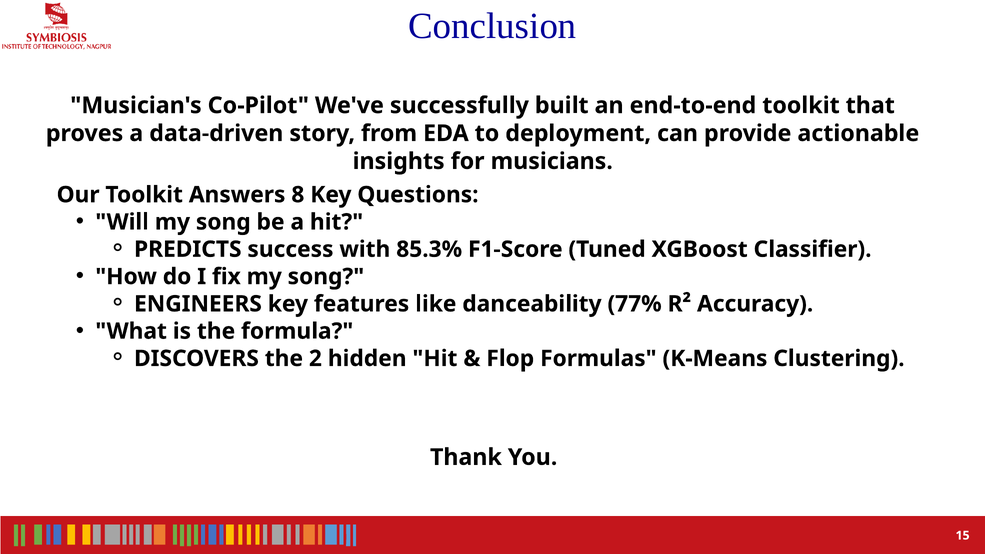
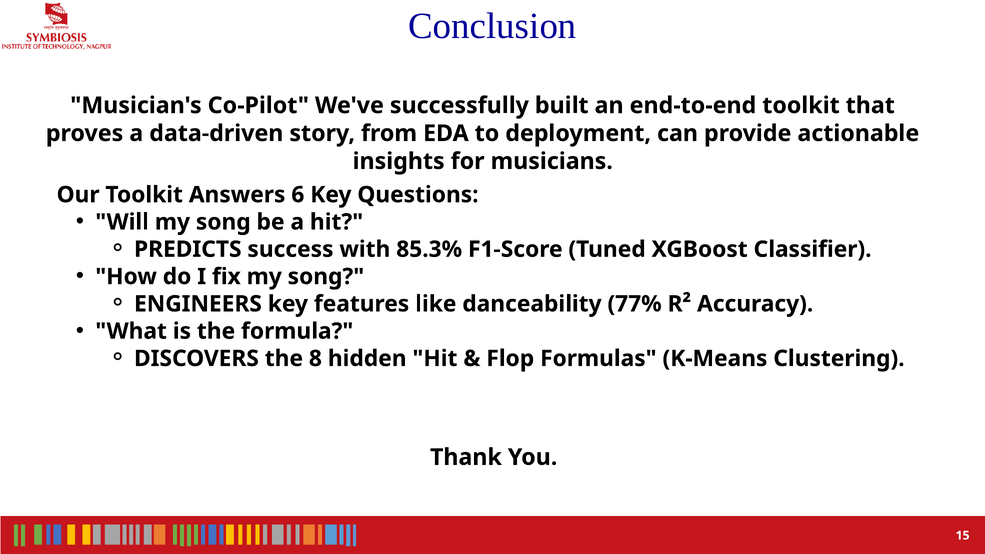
8: 8 -> 6
2: 2 -> 8
